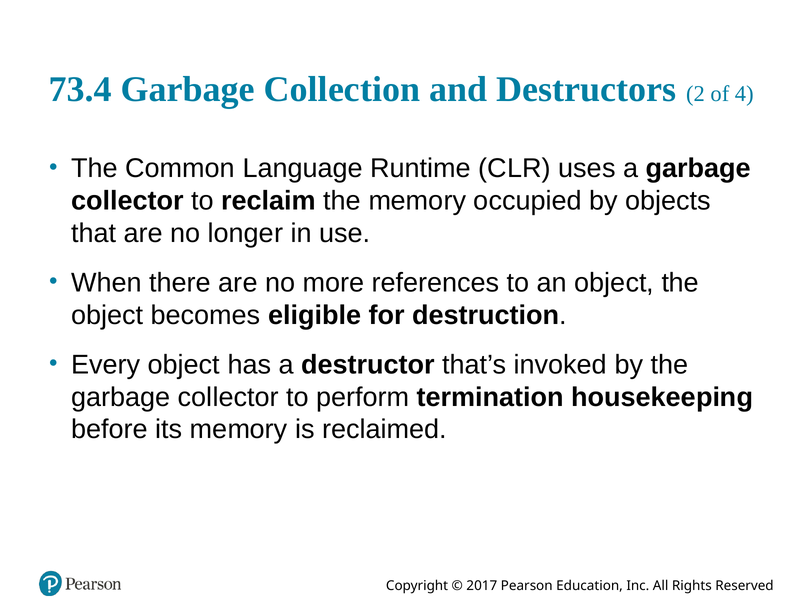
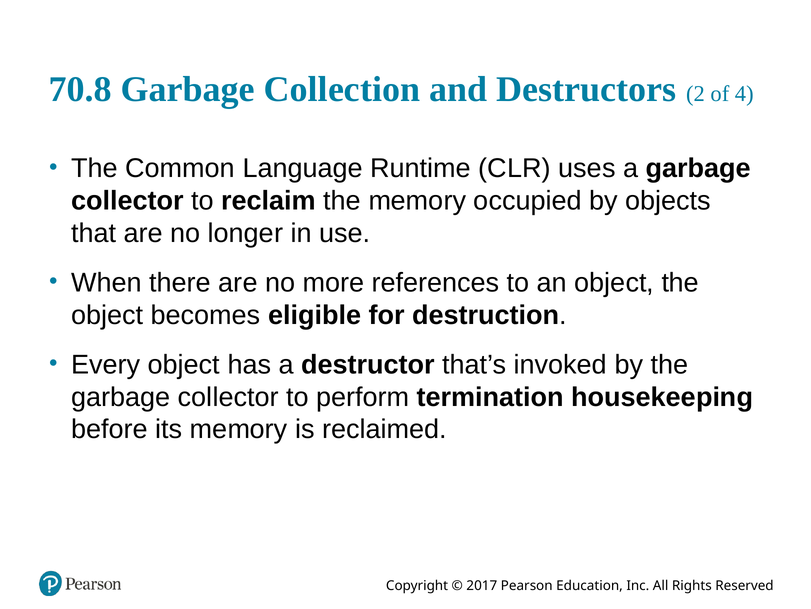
73.4: 73.4 -> 70.8
